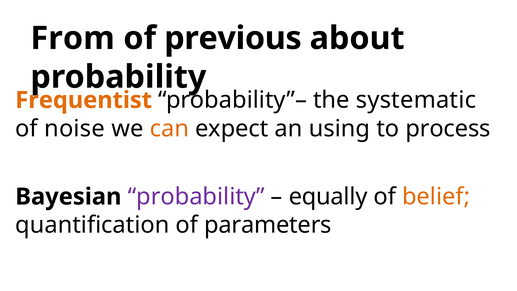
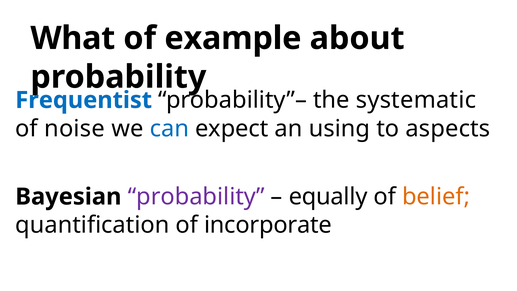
From: From -> What
previous: previous -> example
Frequentist colour: orange -> blue
can colour: orange -> blue
process: process -> aspects
parameters: parameters -> incorporate
